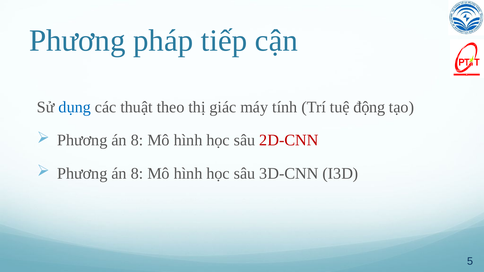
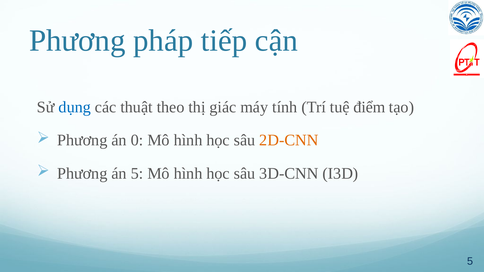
động: động -> điểm
8 at (137, 140): 8 -> 0
2D-CNN colour: red -> orange
8 at (137, 174): 8 -> 5
